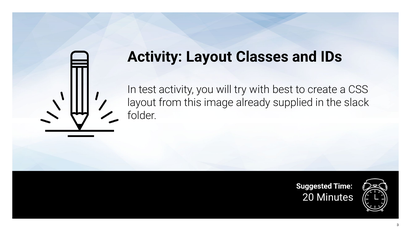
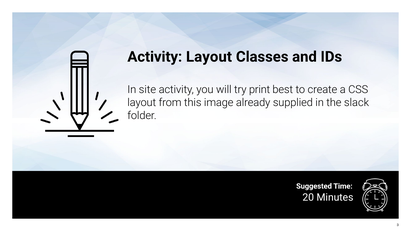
test: test -> site
with: with -> print
